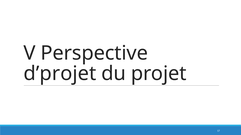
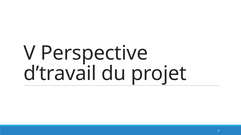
d’projet: d’projet -> d’travail
